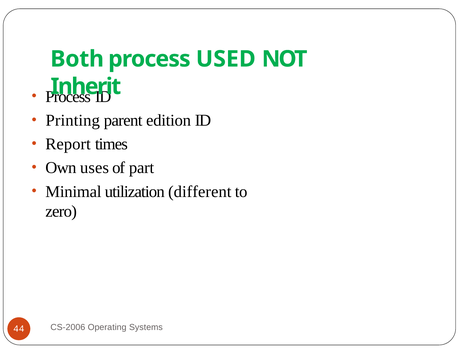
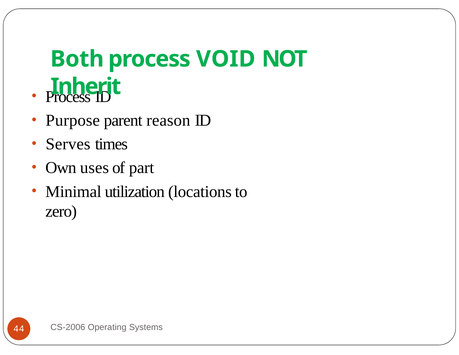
USED: USED -> VOID
Printing: Printing -> Purpose
edition: edition -> reason
Report: Report -> Serves
different: different -> locations
